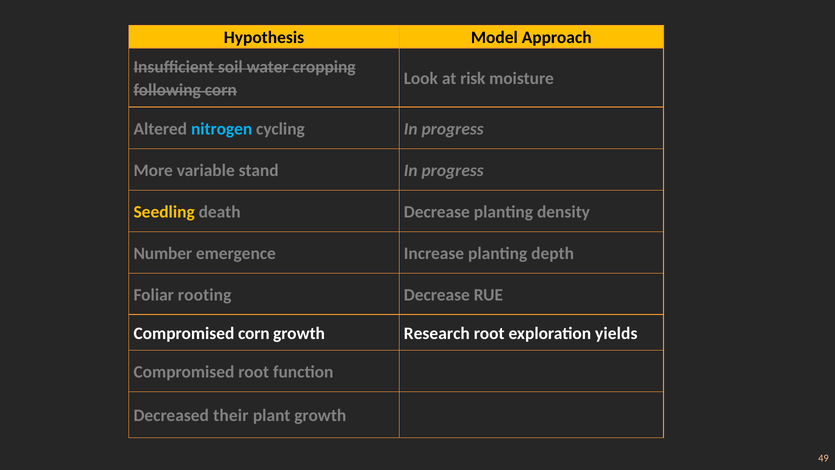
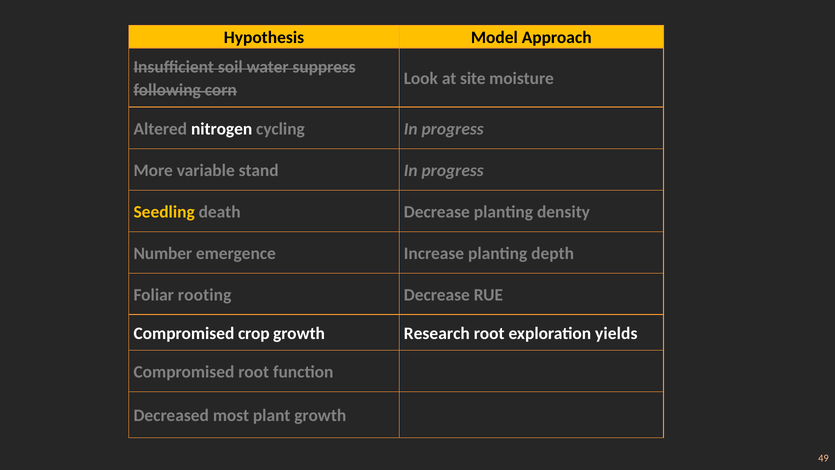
cropping: cropping -> suppress
risk: risk -> site
nitrogen colour: light blue -> white
Compromised corn: corn -> crop
their: their -> most
